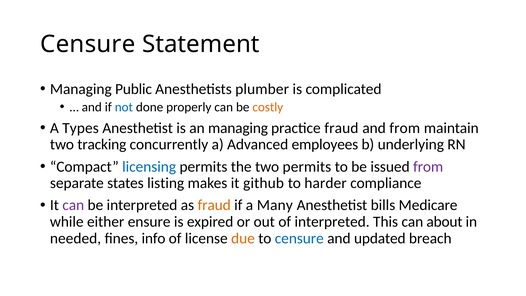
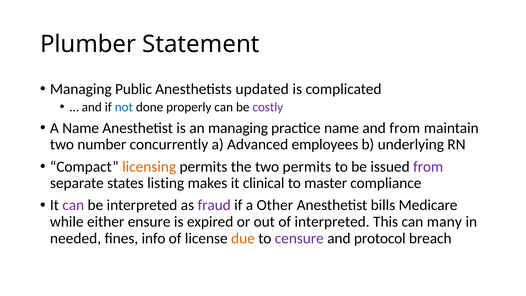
Censure at (88, 44): Censure -> Plumber
plumber: plumber -> updated
costly colour: orange -> purple
A Types: Types -> Name
practice fraud: fraud -> name
tracking: tracking -> number
licensing colour: blue -> orange
github: github -> clinical
harder: harder -> master
fraud at (214, 205) colour: orange -> purple
Many: Many -> Other
about: about -> many
censure at (299, 238) colour: blue -> purple
updated: updated -> protocol
